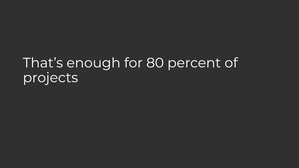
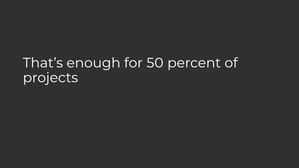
80: 80 -> 50
